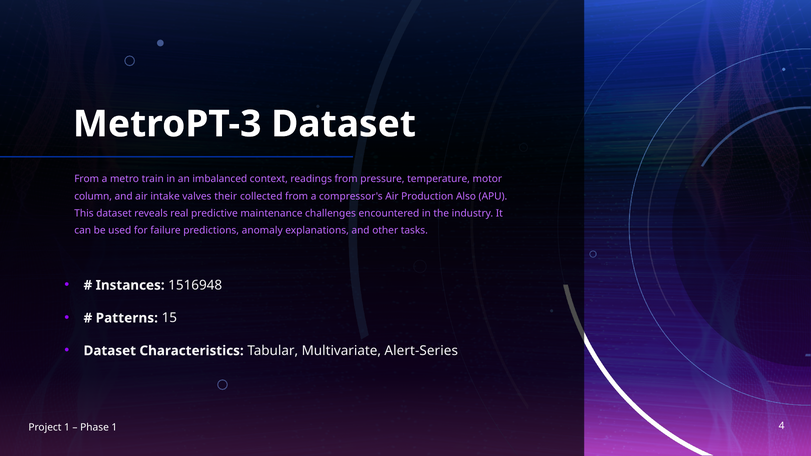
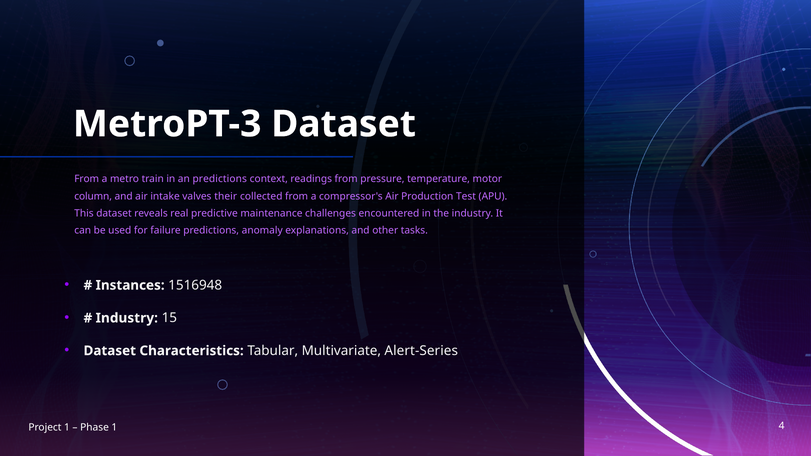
an imbalanced: imbalanced -> predictions
Also: Also -> Test
Patterns at (127, 318): Patterns -> Industry
